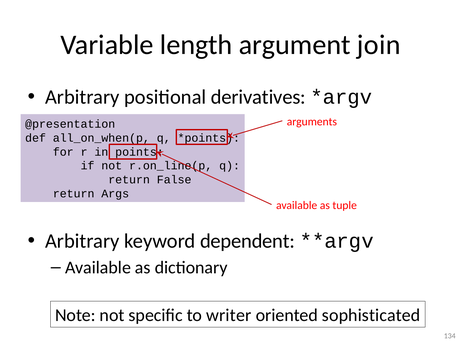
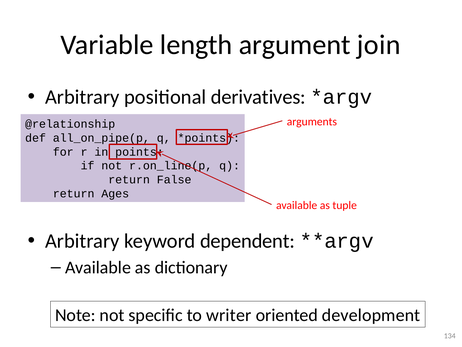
@presentation: @presentation -> @relationship
all_on_when(p: all_on_when(p -> all_on_pipe(p
Args: Args -> Ages
sophisticated: sophisticated -> development
